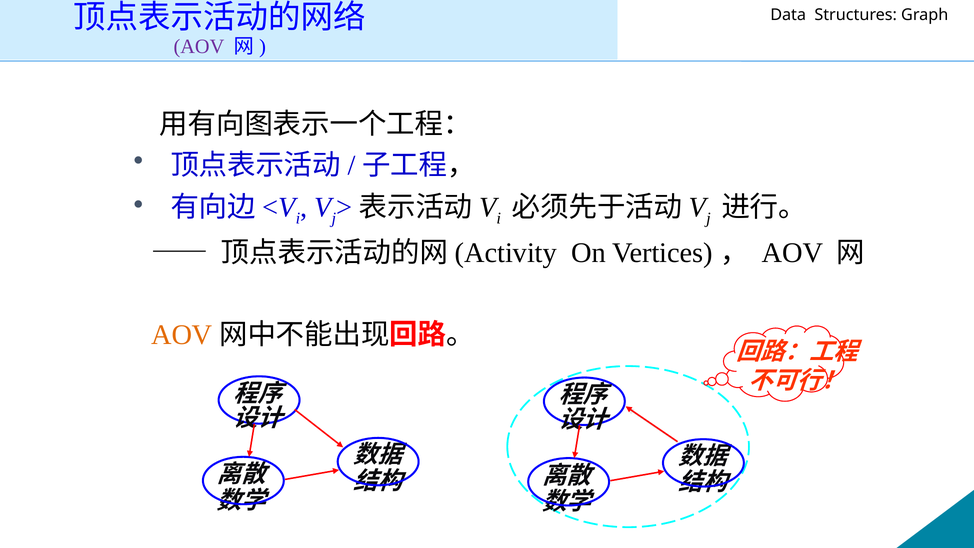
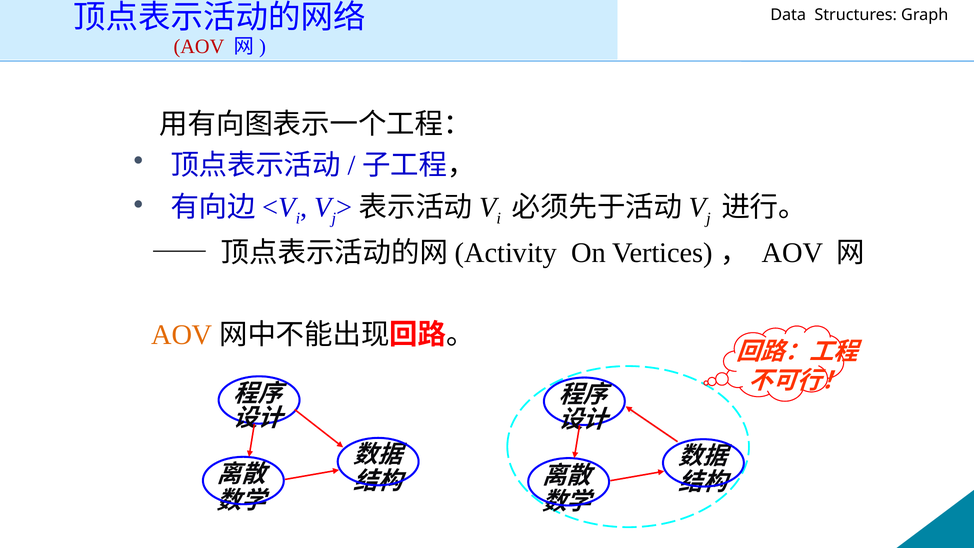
AOV at (199, 46) colour: purple -> red
